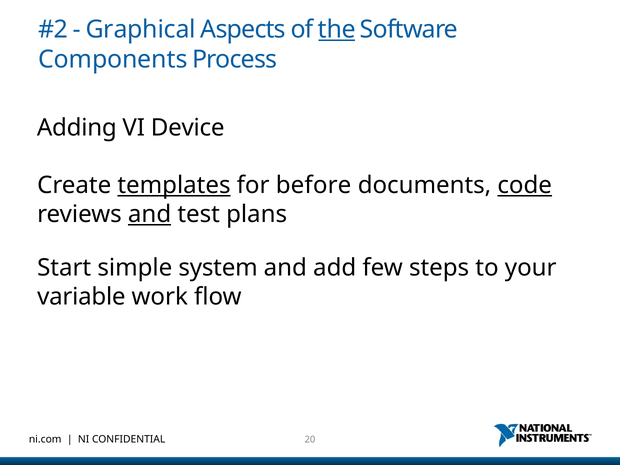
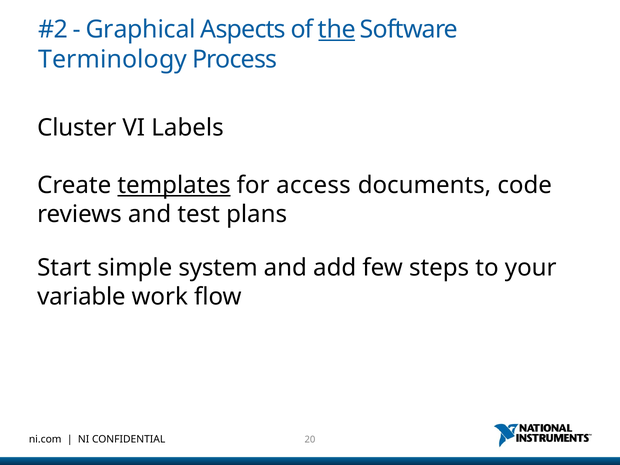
Components: Components -> Terminology
Adding: Adding -> Cluster
Device: Device -> Labels
before: before -> access
code underline: present -> none
and at (150, 214) underline: present -> none
